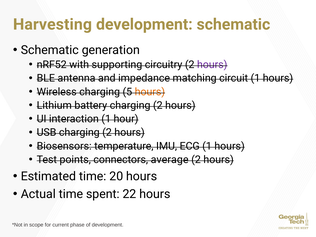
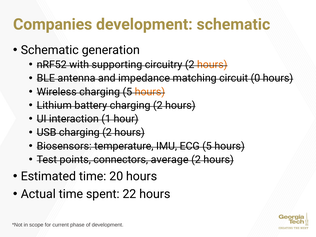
Harvesting: Harvesting -> Companies
hours at (212, 65) colour: purple -> orange
circuit 1: 1 -> 0
ECG 1: 1 -> 5
